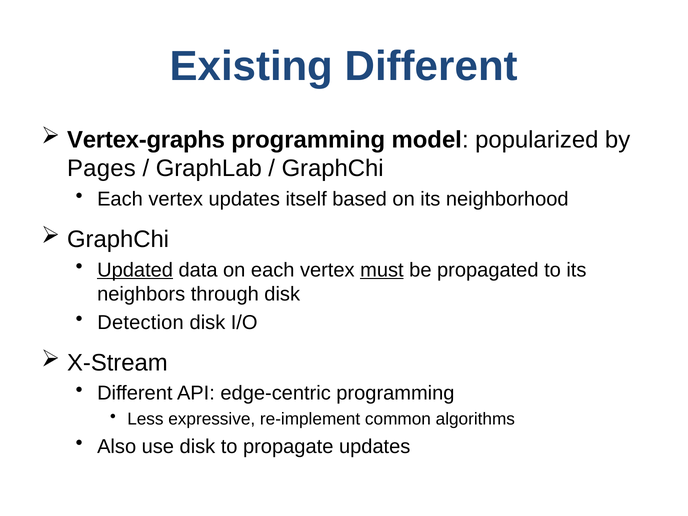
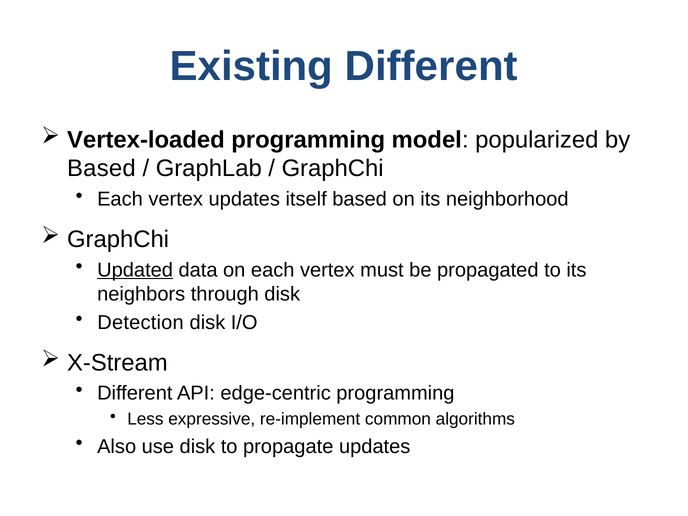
Vertex-graphs: Vertex-graphs -> Vertex-loaded
Pages at (101, 169): Pages -> Based
must underline: present -> none
